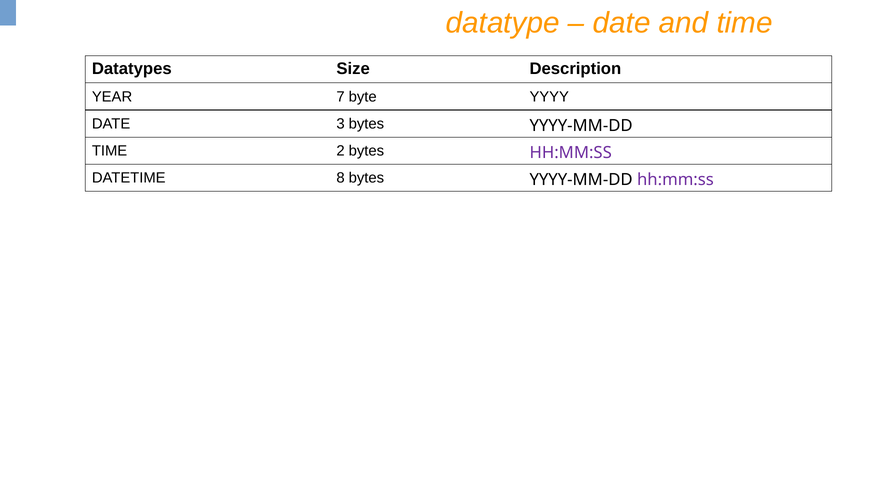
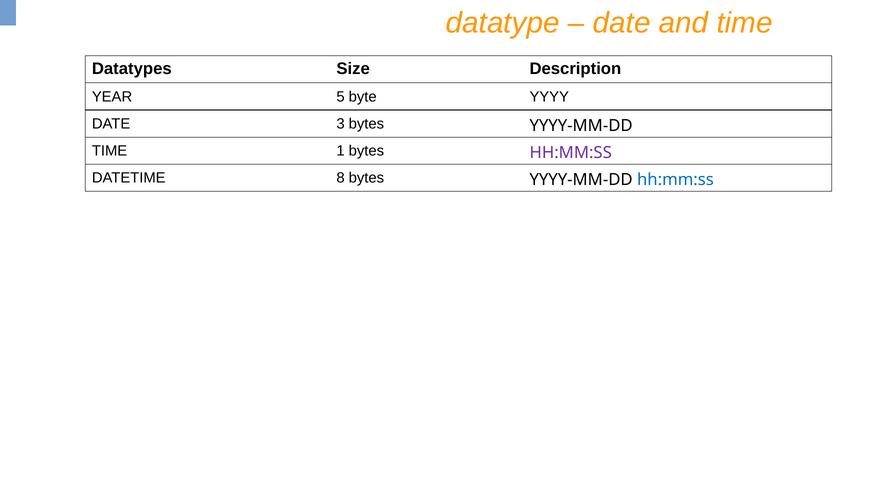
7: 7 -> 5
2: 2 -> 1
hh:mm:ss at (675, 180) colour: purple -> blue
